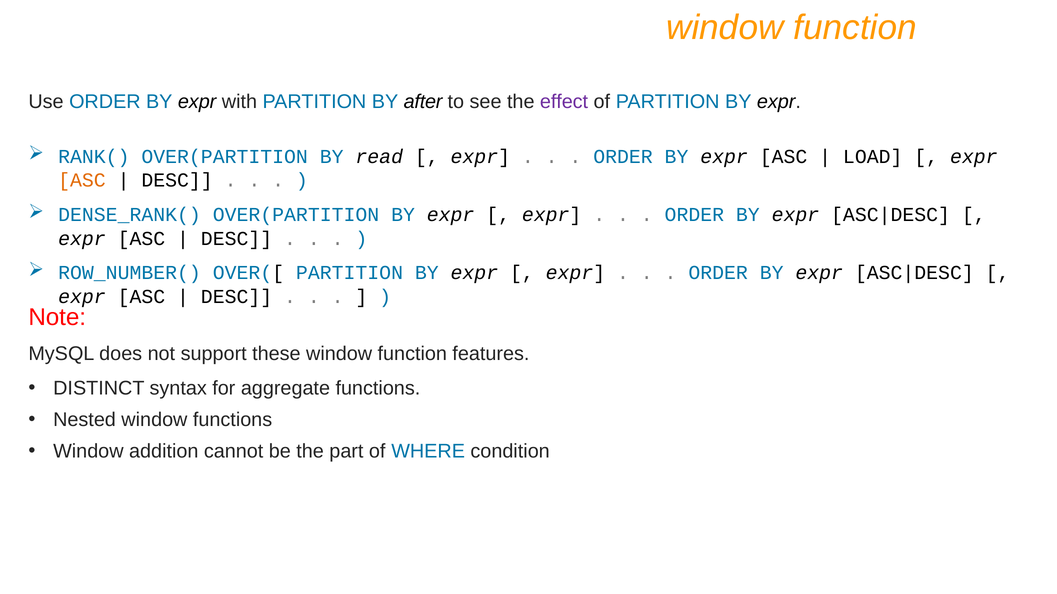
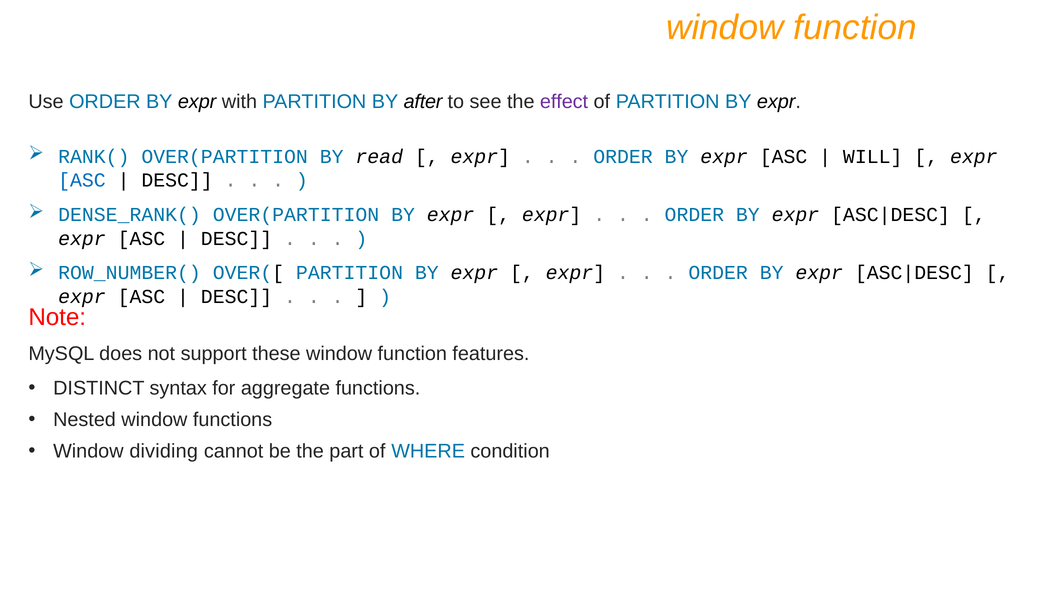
LOAD: LOAD -> WILL
ASC at (82, 181) colour: orange -> blue
addition: addition -> dividing
